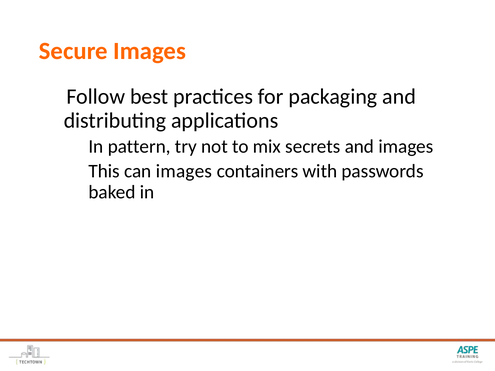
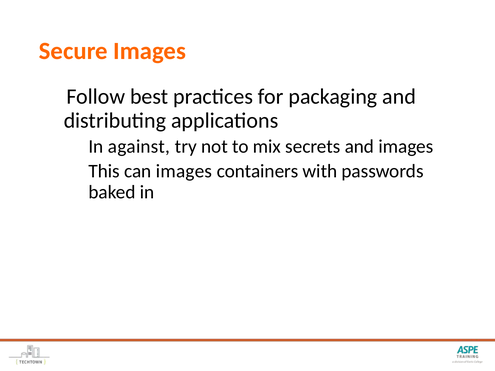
pattern: pattern -> against
